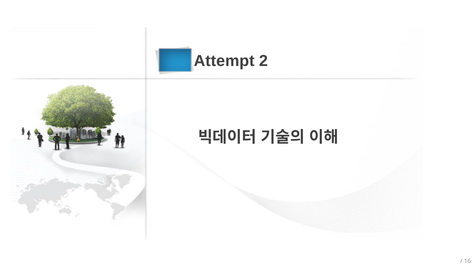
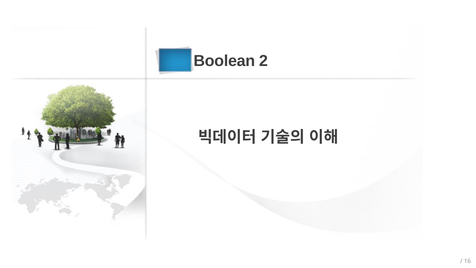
Attempt: Attempt -> Boolean
